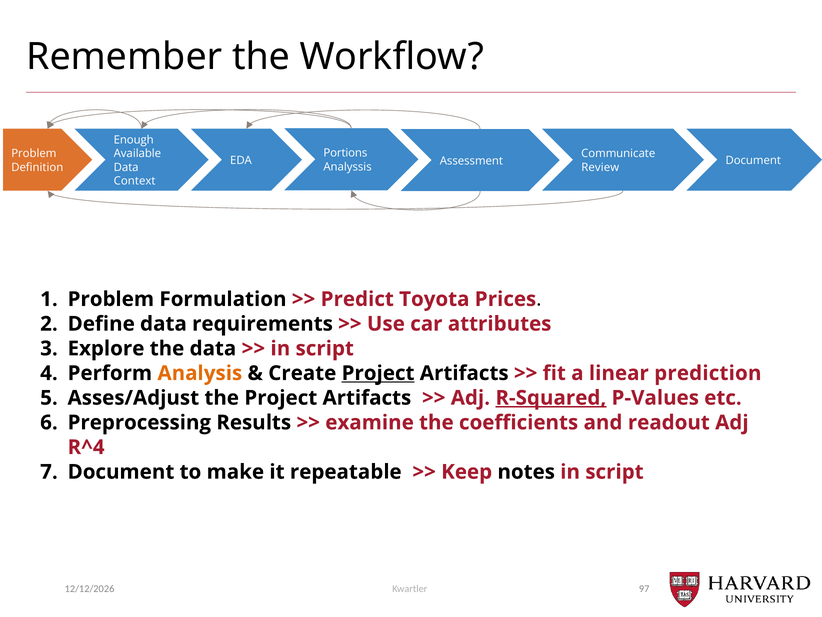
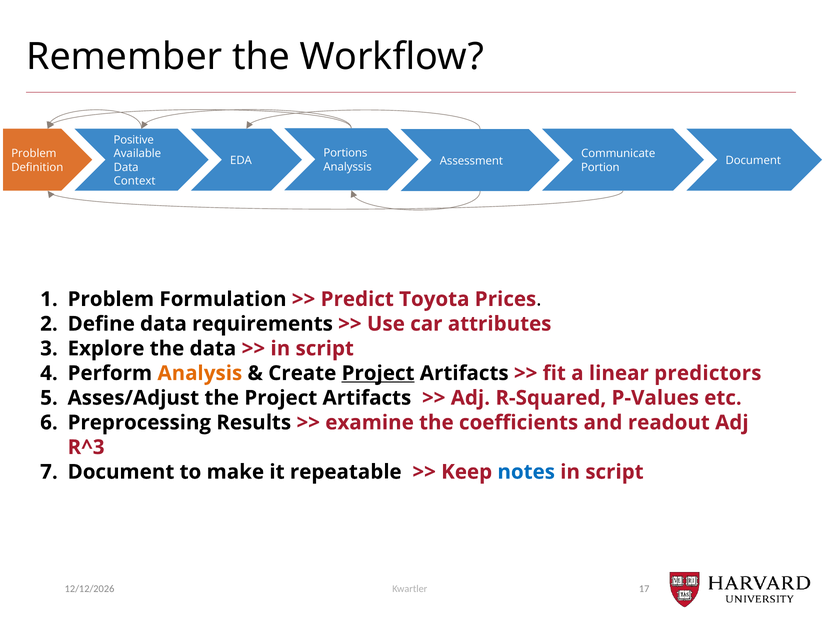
Enough: Enough -> Positive
Review: Review -> Portion
prediction: prediction -> predictors
R-Squared underline: present -> none
R^4: R^4 -> R^3
notes colour: black -> blue
97: 97 -> 17
